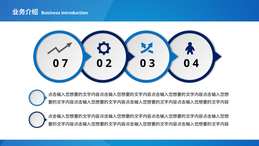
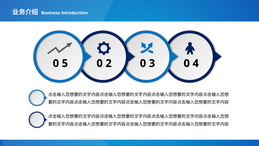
7: 7 -> 5
